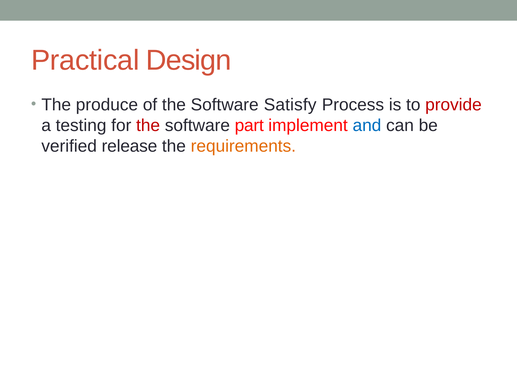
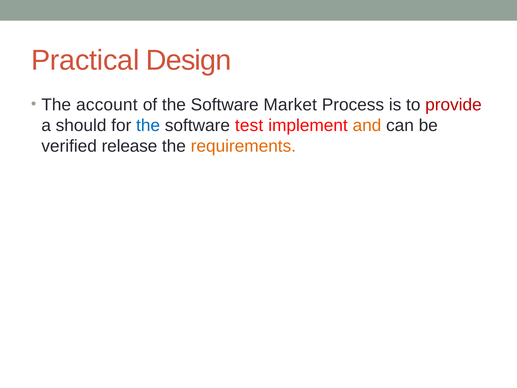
produce: produce -> account
Satisfy: Satisfy -> Market
testing: testing -> should
the at (148, 125) colour: red -> blue
part: part -> test
and colour: blue -> orange
